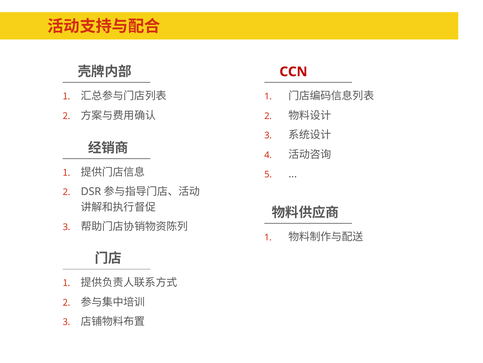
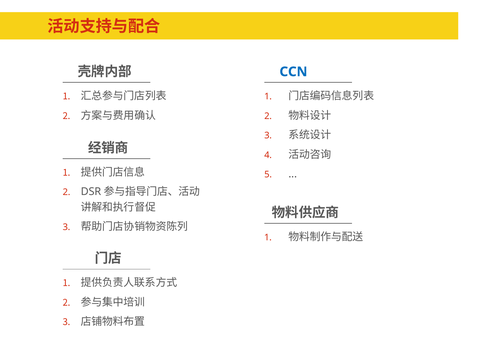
CCN colour: red -> blue
